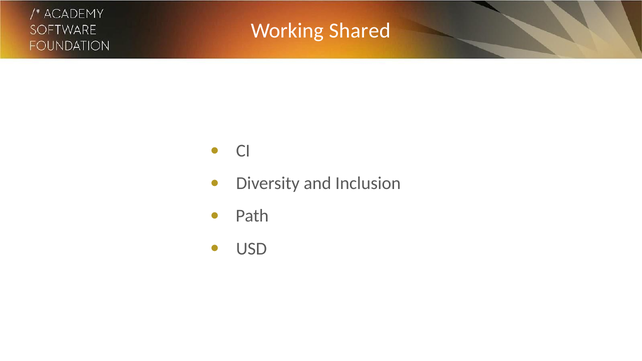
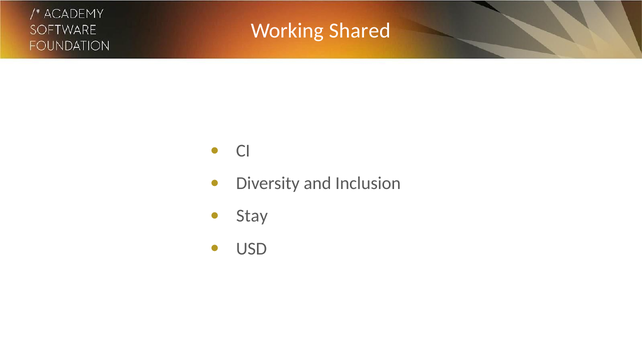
Path: Path -> Stay
